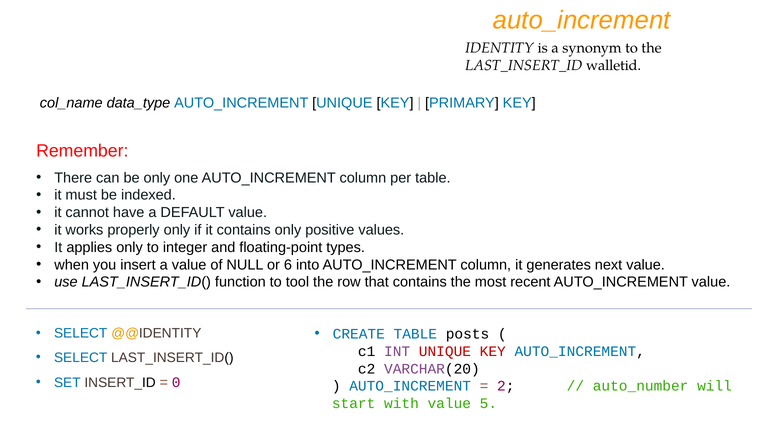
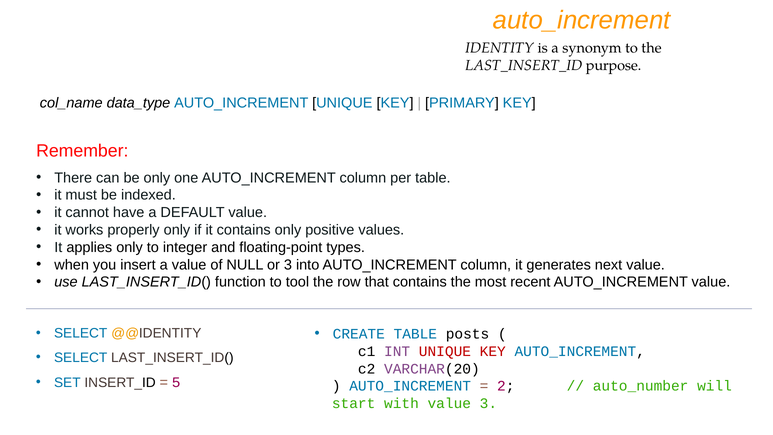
walletid: walletid -> purpose
or 6: 6 -> 3
0: 0 -> 5
value 5: 5 -> 3
